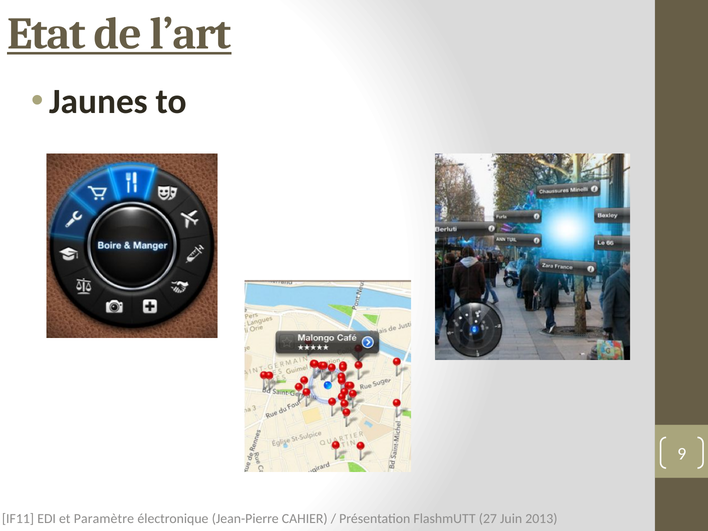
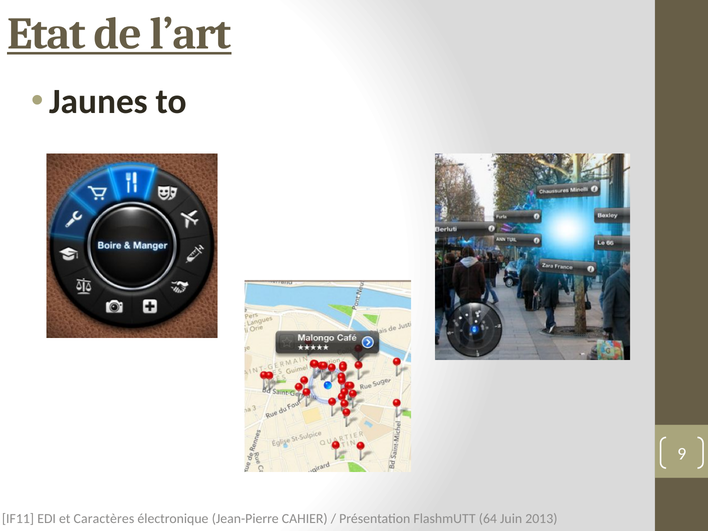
Paramètre: Paramètre -> Caractères
27: 27 -> 64
